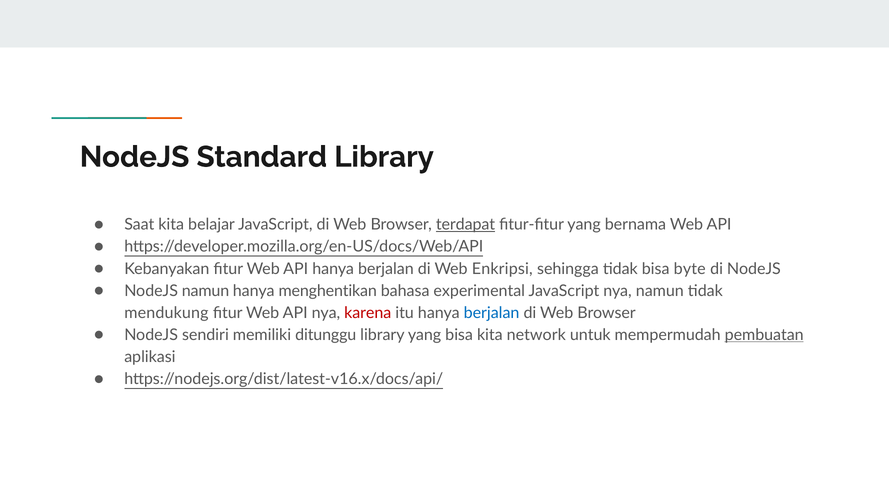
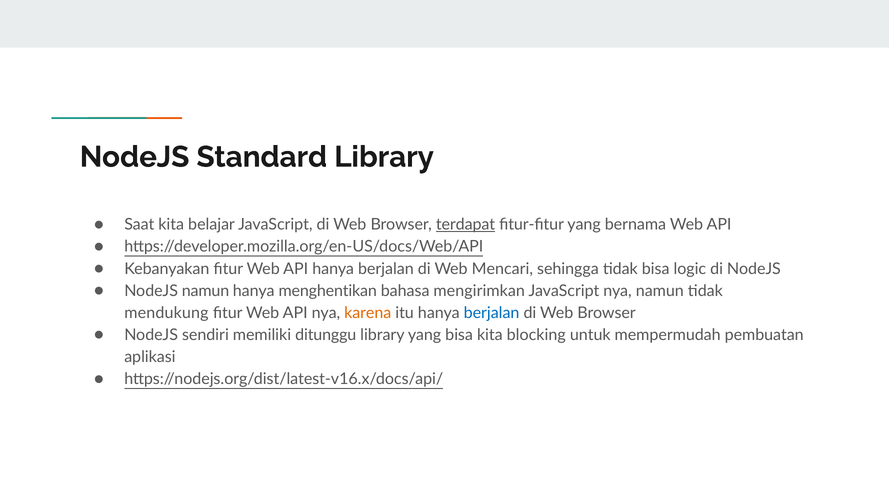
Enkripsi: Enkripsi -> Mencari
byte: byte -> logic
experimental: experimental -> mengirimkan
karena colour: red -> orange
network: network -> blocking
pembuatan underline: present -> none
